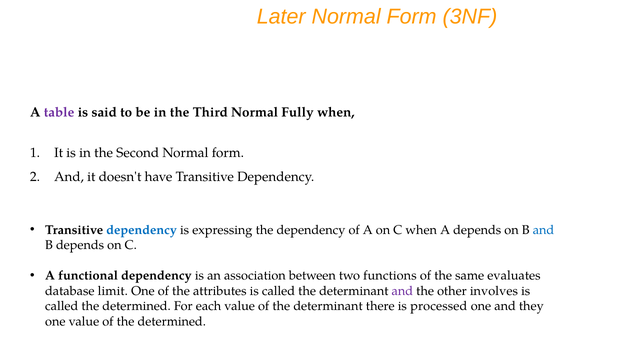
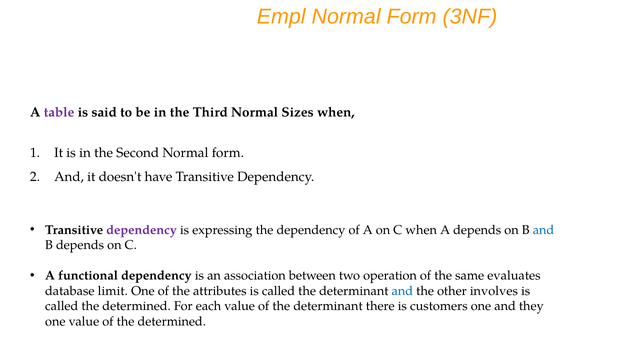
Later: Later -> Empl
Fully: Fully -> Sizes
dependency at (142, 230) colour: blue -> purple
functions: functions -> operation
and at (402, 291) colour: purple -> blue
processed: processed -> customers
